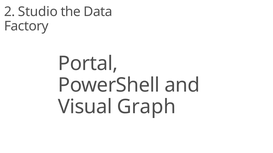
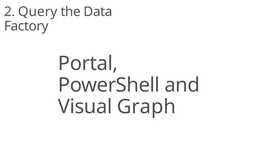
Studio: Studio -> Query
